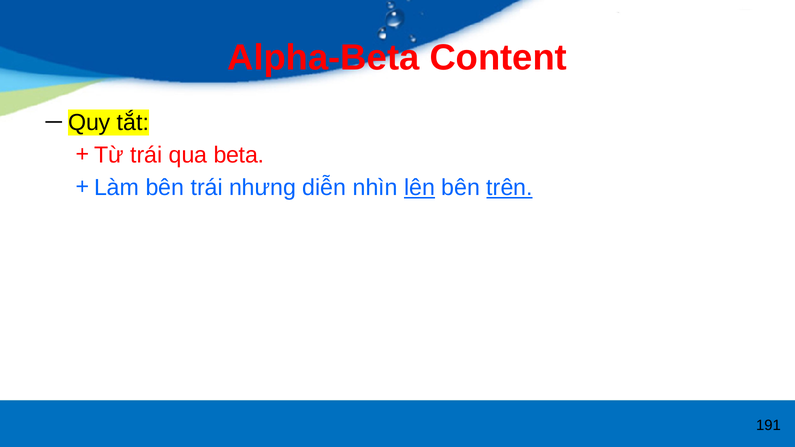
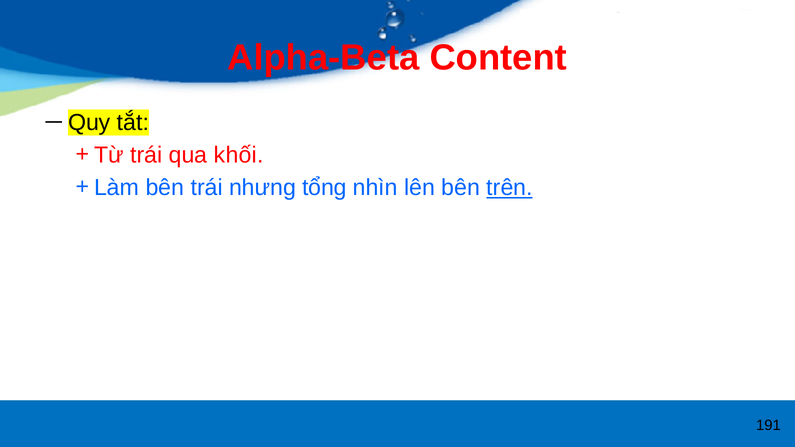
beta: beta -> khối
diễn: diễn -> tổng
lên underline: present -> none
